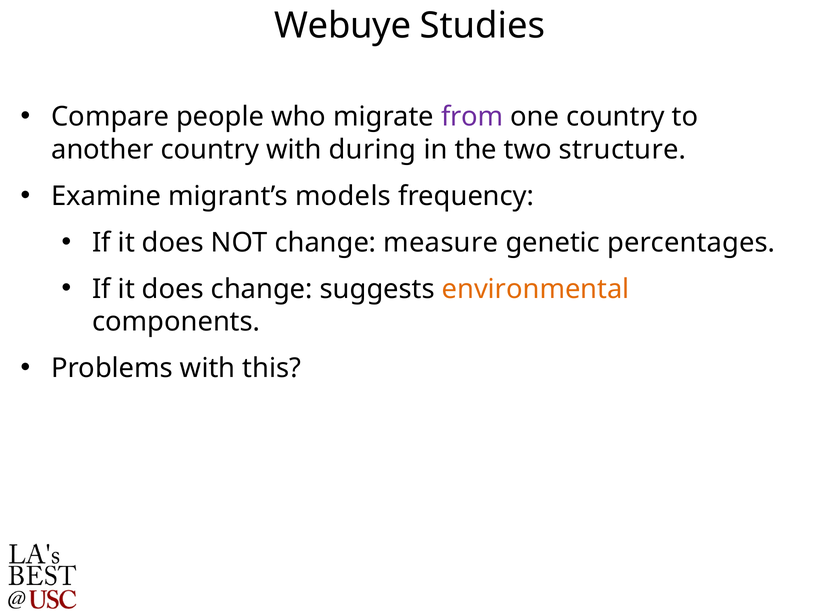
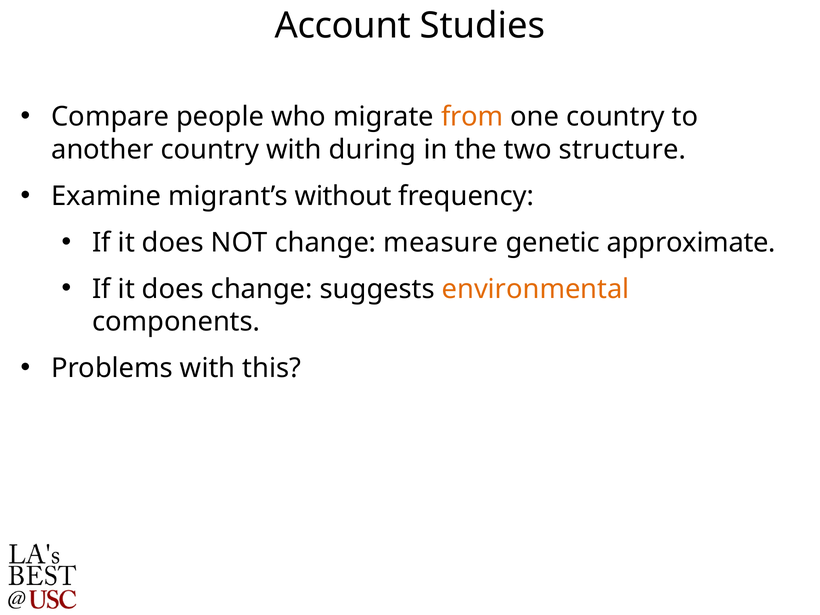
Webuye: Webuye -> Account
from colour: purple -> orange
models: models -> without
percentages: percentages -> approximate
